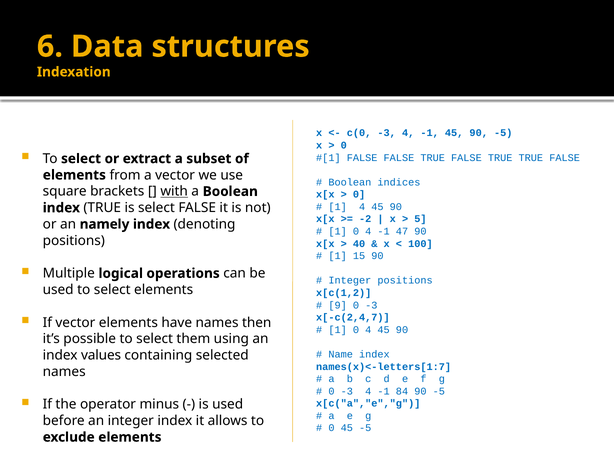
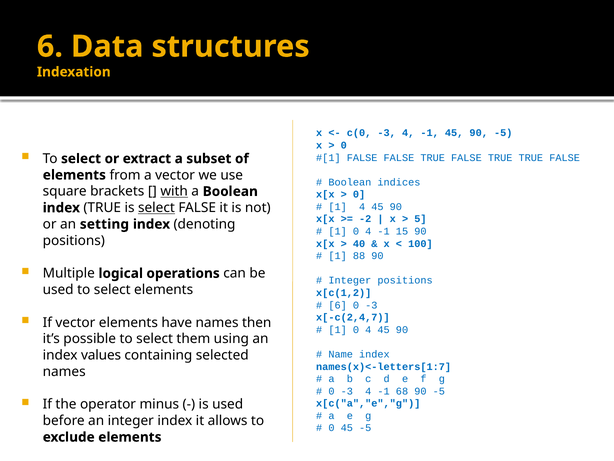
select at (156, 208) underline: none -> present
namely: namely -> setting
47: 47 -> 15
15: 15 -> 88
9 at (338, 305): 9 -> 6
84: 84 -> 68
